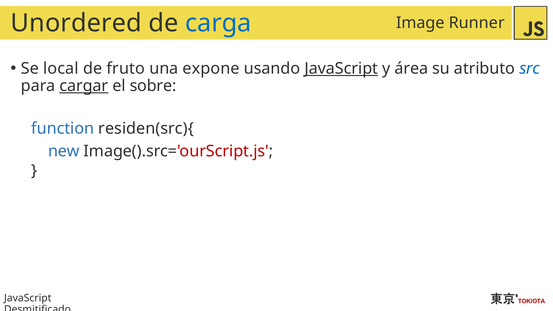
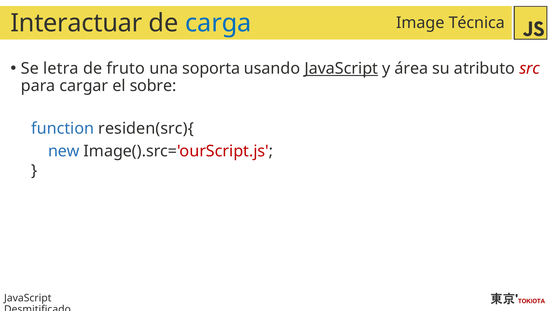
Unordered: Unordered -> Interactuar
Runner: Runner -> Técnica
local: local -> letra
expone: expone -> soporta
src colour: blue -> red
cargar underline: present -> none
